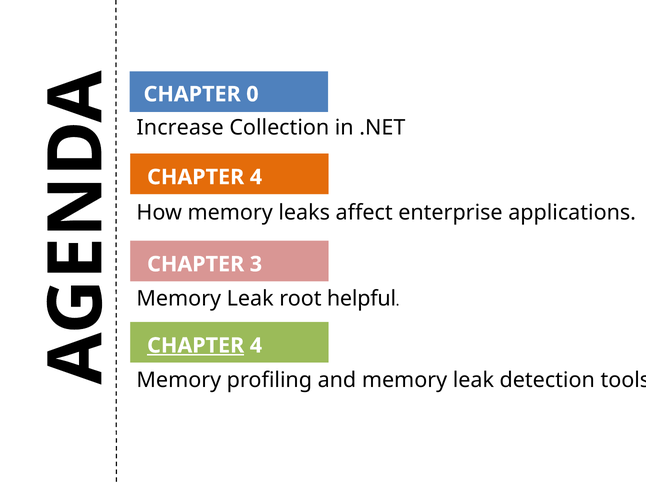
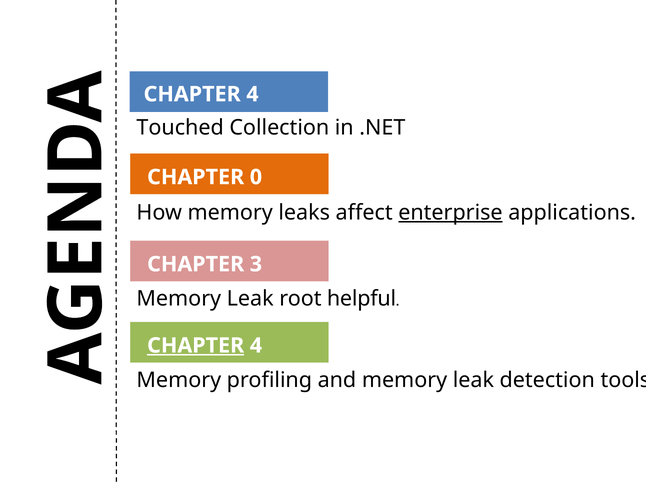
0 at (252, 94): 0 -> 4
Increase: Increase -> Touched
4 at (256, 177): 4 -> 0
enterprise underline: none -> present
